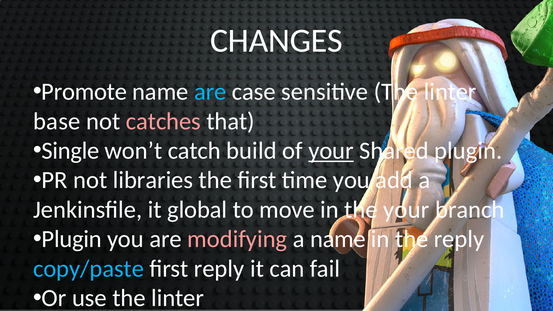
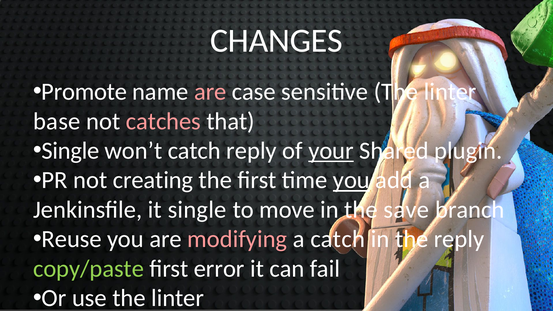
are at (210, 92) colour: light blue -> pink
catch build: build -> reply
libraries: libraries -> creating
you at (351, 180) underline: none -> present
it global: global -> single
the your: your -> save
Plugin at (72, 239): Plugin -> Reuse
a name: name -> catch
copy/paste colour: light blue -> light green
first reply: reply -> error
